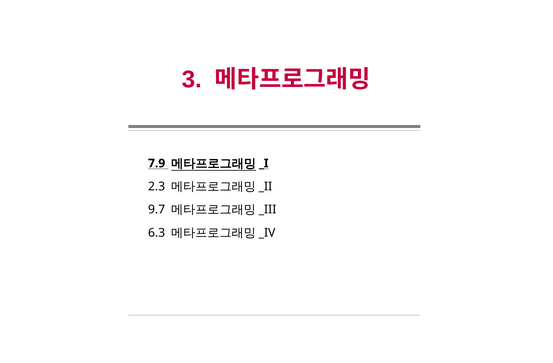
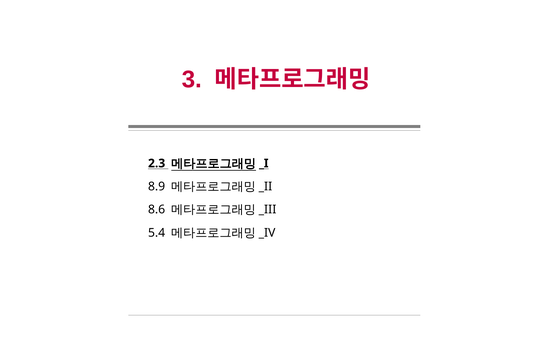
7.9: 7.9 -> 2.3
2.3: 2.3 -> 8.9
9.7: 9.7 -> 8.6
6.3: 6.3 -> 5.4
